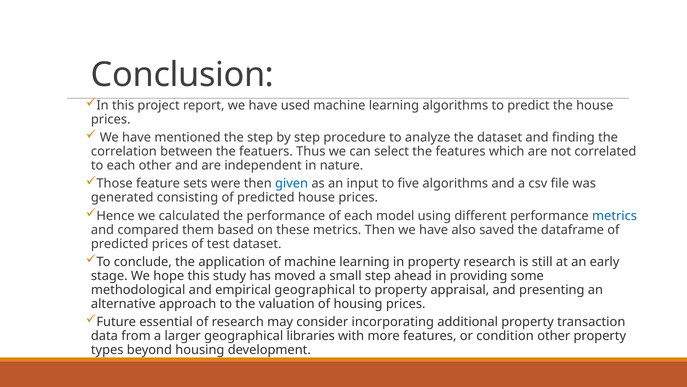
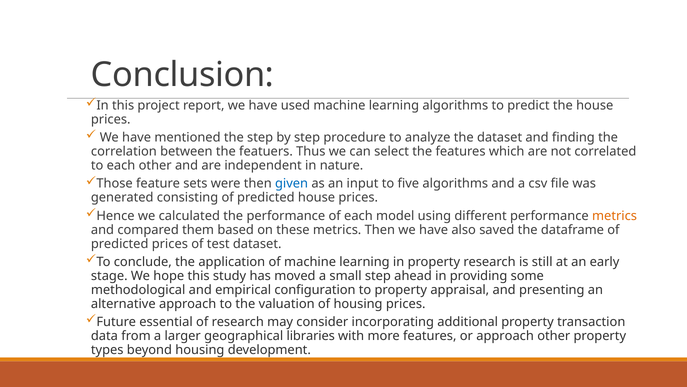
metrics at (615, 216) colour: blue -> orange
empirical geographical: geographical -> configuration
or condition: condition -> approach
